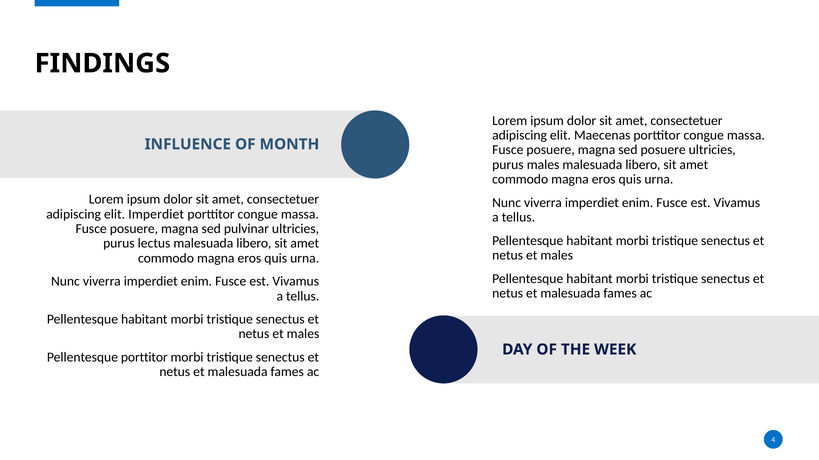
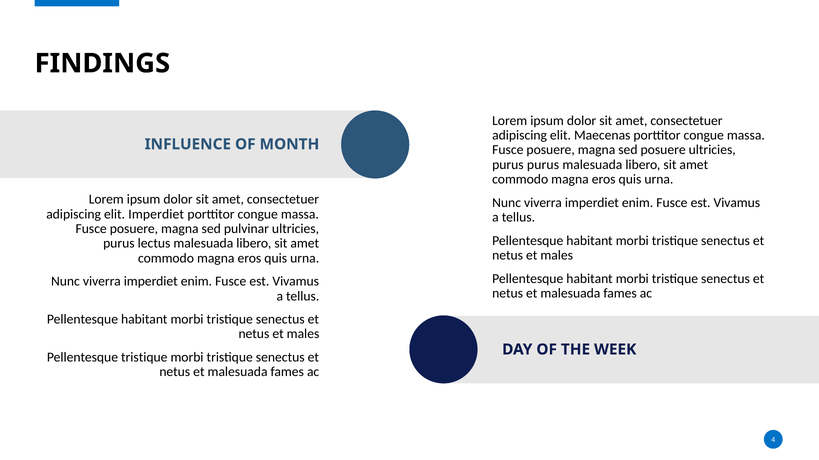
purus males: males -> purus
Pellentesque porttitor: porttitor -> tristique
